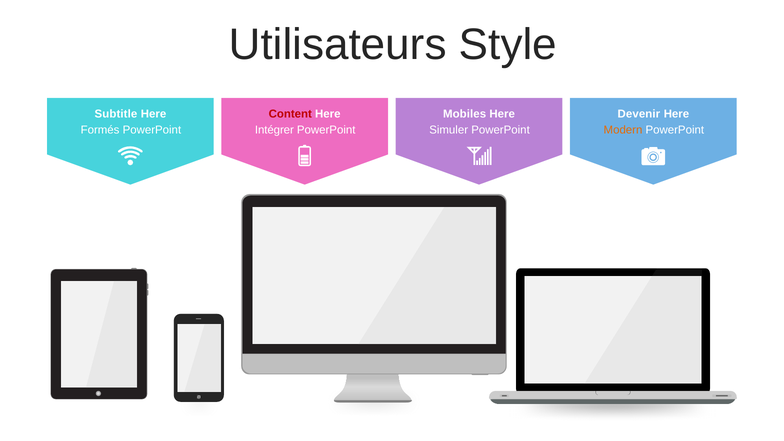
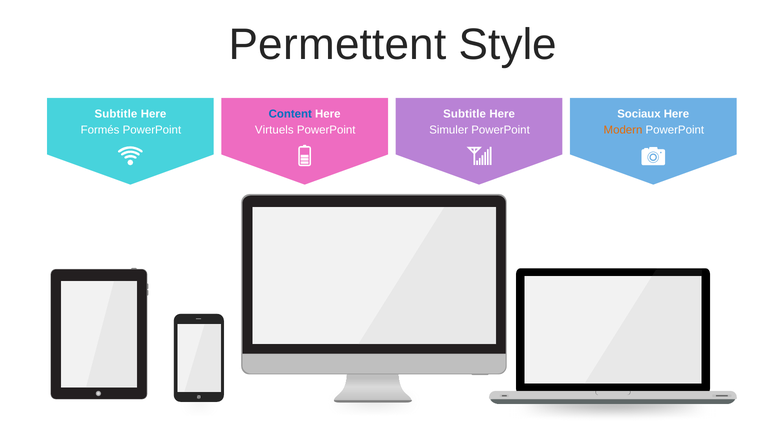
Utilisateurs: Utilisateurs -> Permettent
Content colour: red -> blue
Mobiles at (465, 114): Mobiles -> Subtitle
Devenir: Devenir -> Sociaux
Intégrer: Intégrer -> Virtuels
